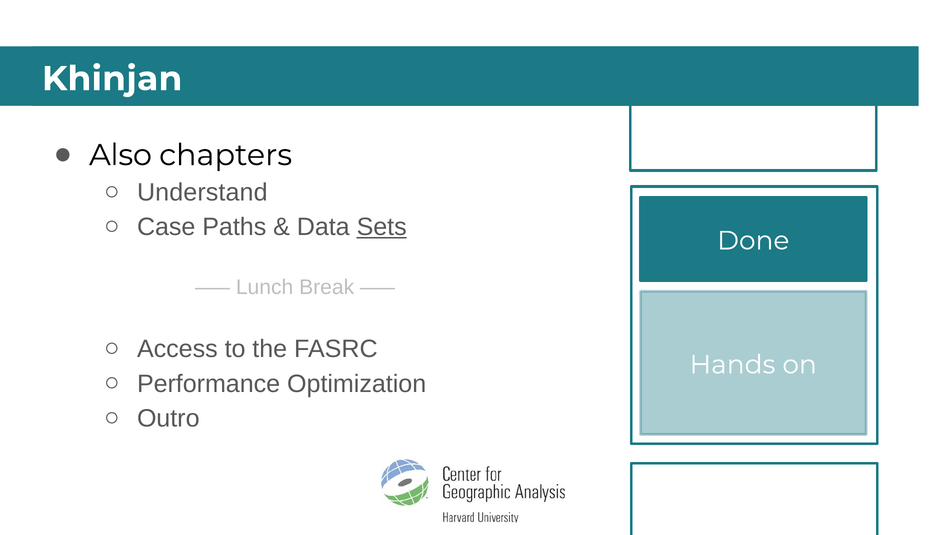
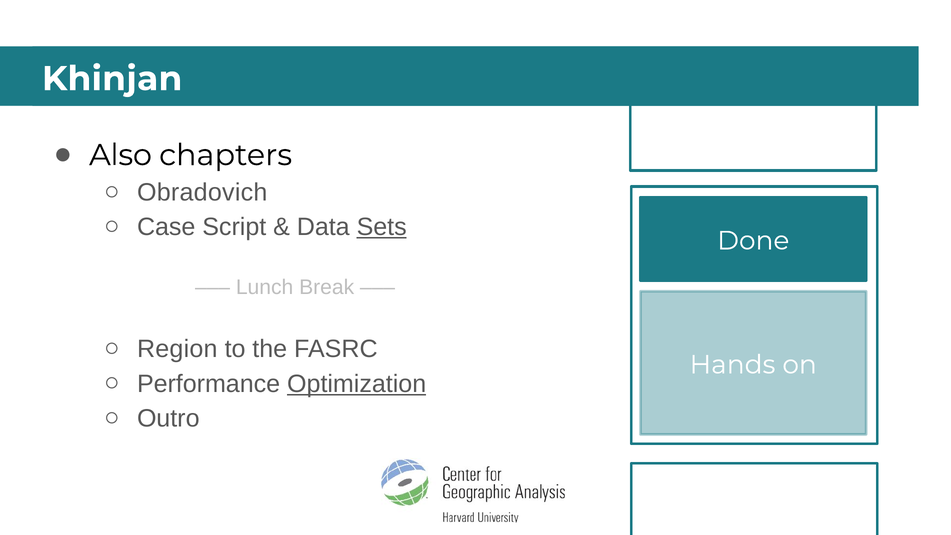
Understand: Understand -> Obradovich
Paths: Paths -> Script
Access: Access -> Region
Optimization underline: none -> present
